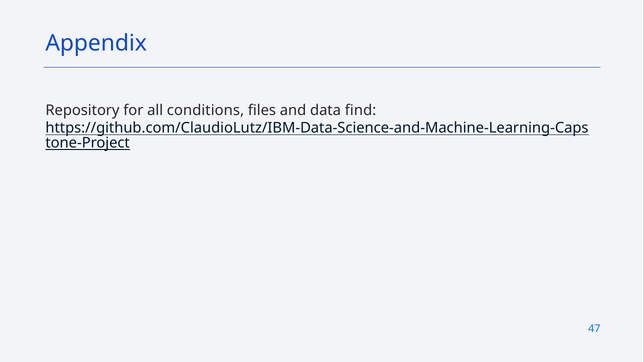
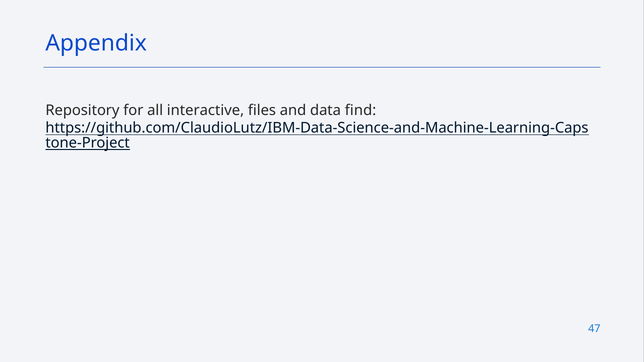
conditions: conditions -> interactive
